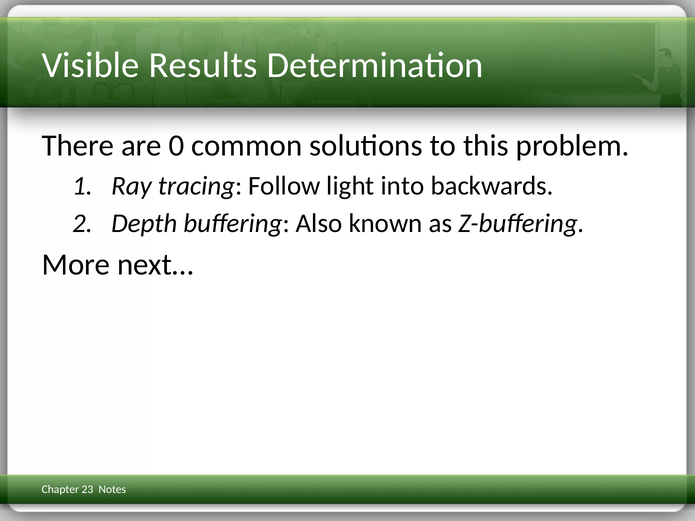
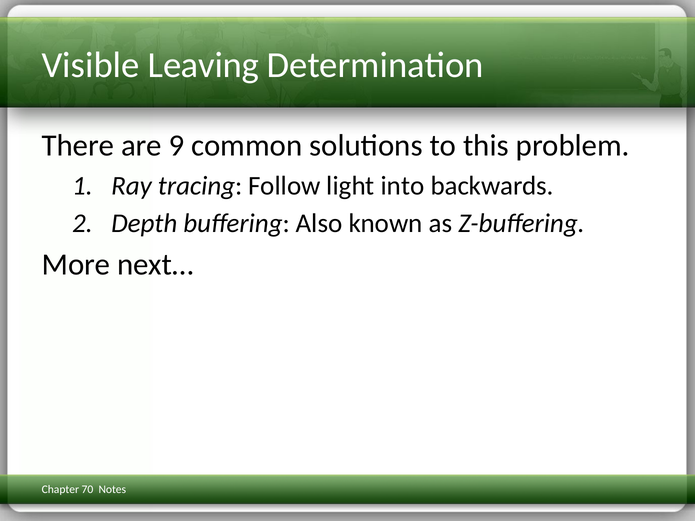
Results: Results -> Leaving
0: 0 -> 9
23: 23 -> 70
